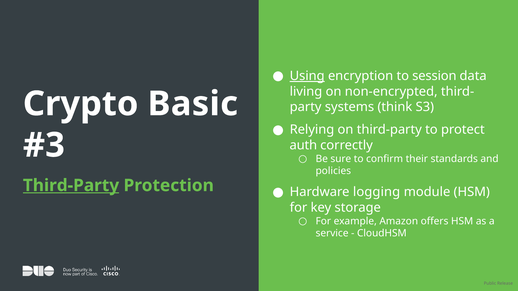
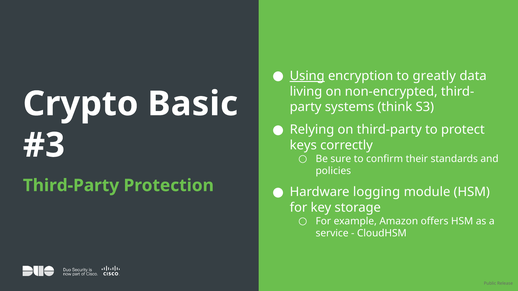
session: session -> greatly
auth: auth -> keys
Third-Party at (71, 186) underline: present -> none
